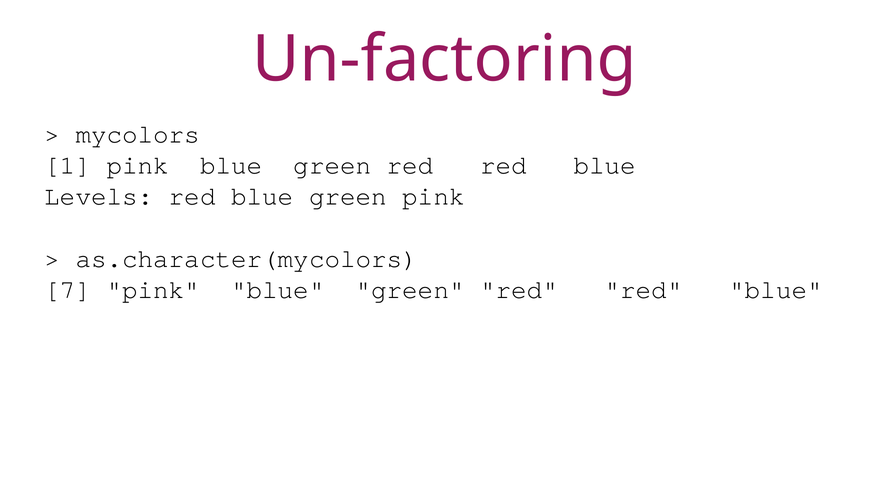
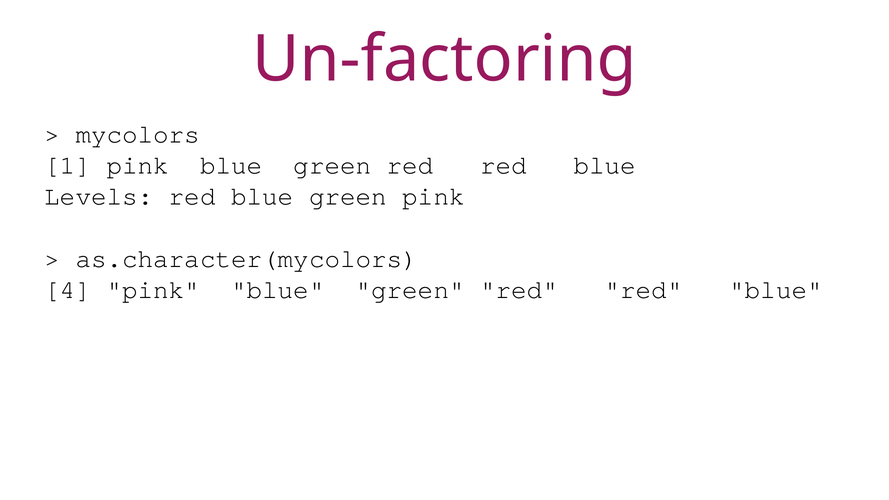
7: 7 -> 4
